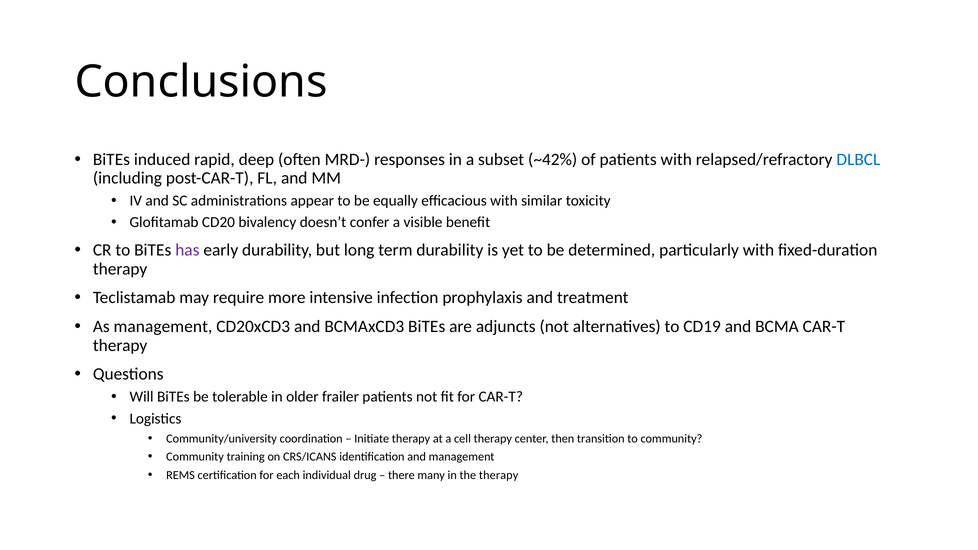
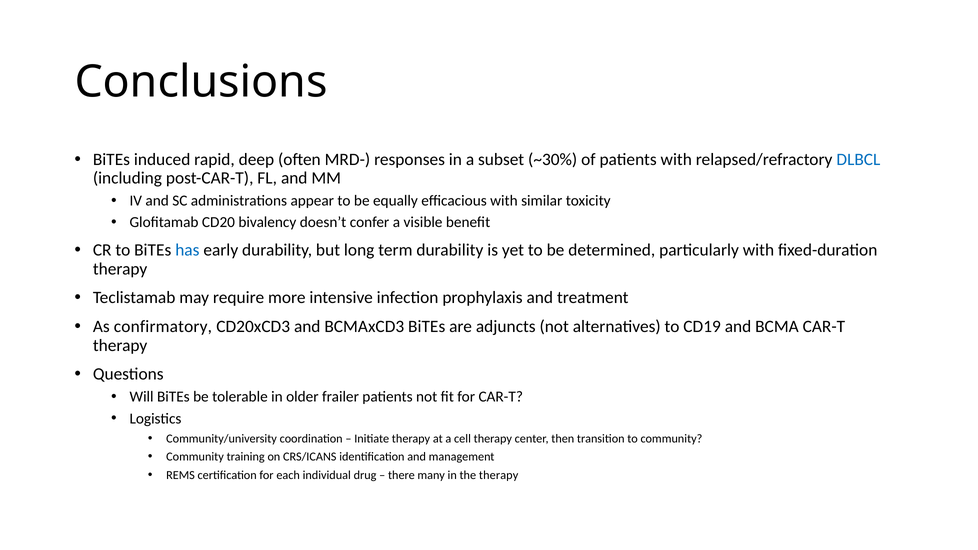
~42%: ~42% -> ~30%
has colour: purple -> blue
As management: management -> confirmatory
